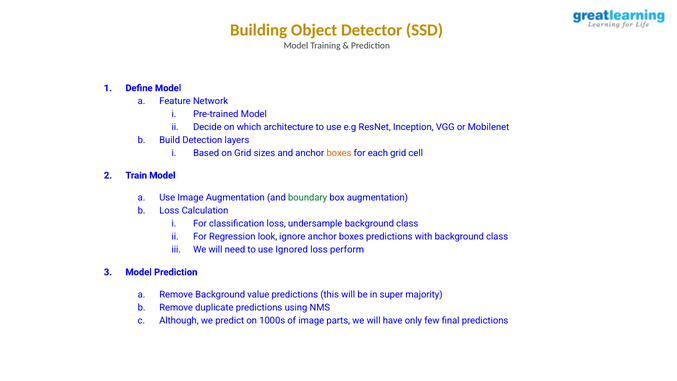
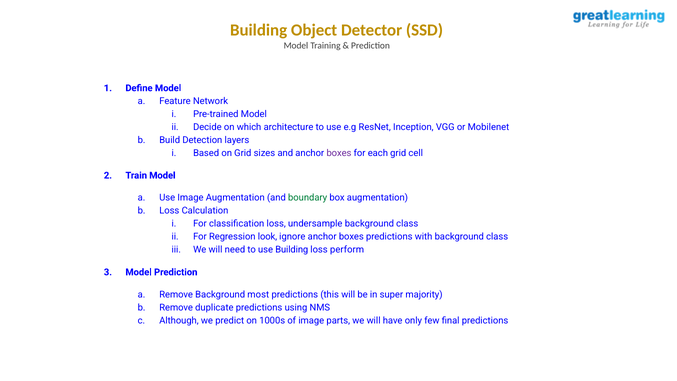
boxes at (339, 153) colour: orange -> purple
use Ignored: Ignored -> Building
value: value -> most
